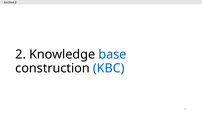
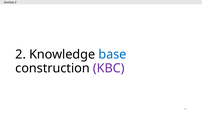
KBC colour: blue -> purple
